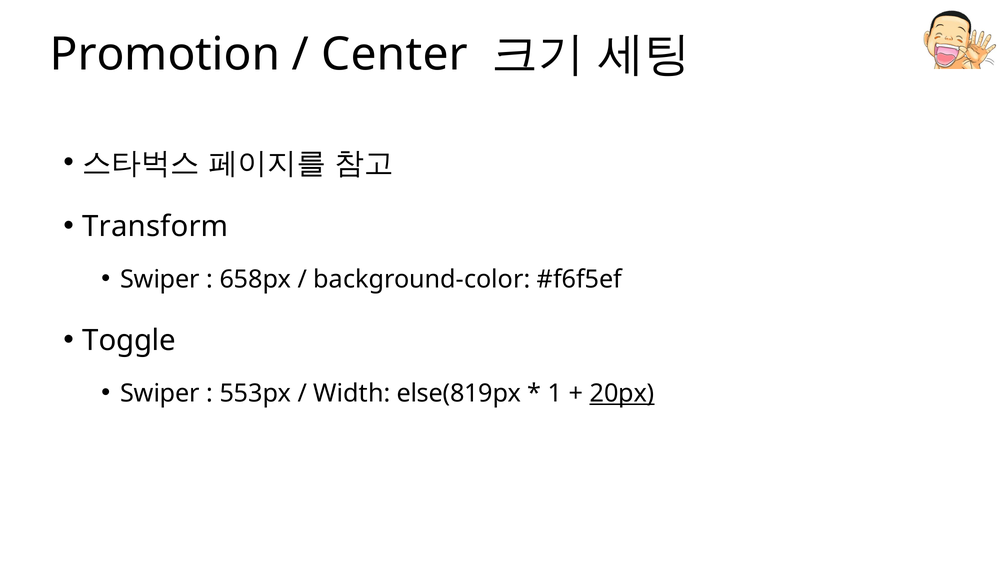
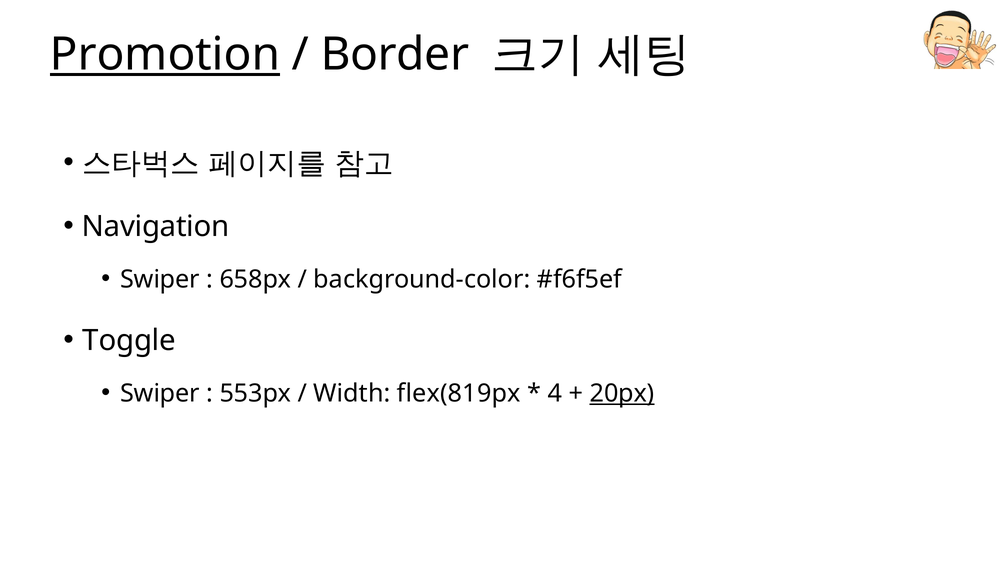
Promotion underline: none -> present
Center: Center -> Border
Transform: Transform -> Navigation
else(819px: else(819px -> flex(819px
1: 1 -> 4
